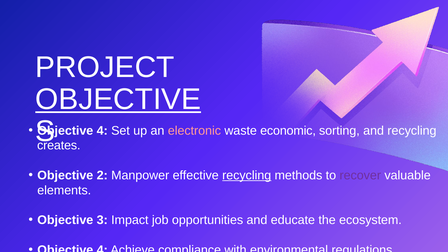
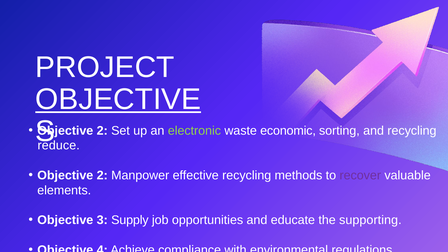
4 at (102, 131): 4 -> 2
electronic colour: pink -> light green
creates: creates -> reduce
recycling at (247, 175) underline: present -> none
Impact: Impact -> Supply
ecosystem: ecosystem -> supporting
